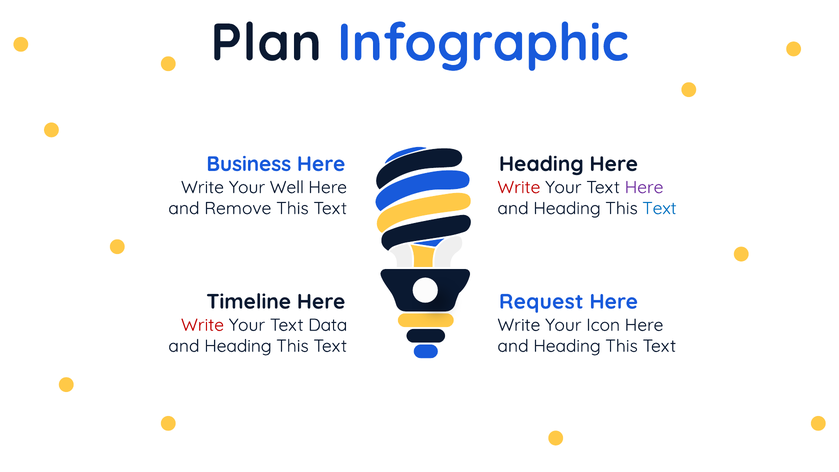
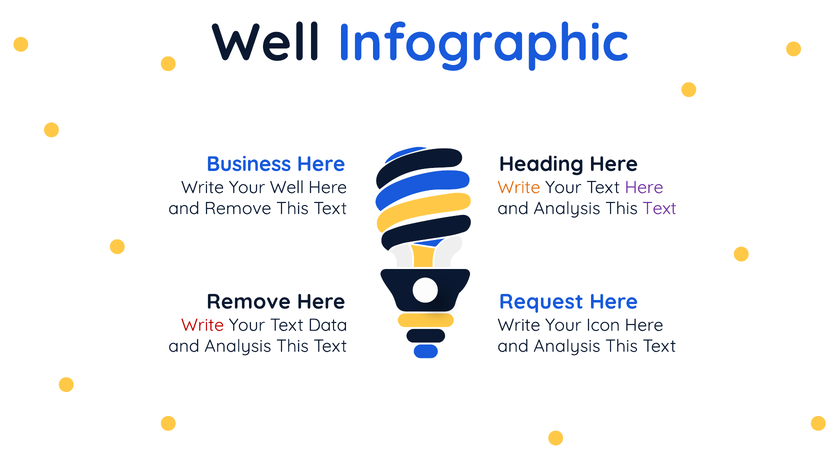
Plan at (266, 43): Plan -> Well
Write at (519, 187) colour: red -> orange
Heading at (567, 208): Heading -> Analysis
Text at (659, 208) colour: blue -> purple
Timeline at (249, 302): Timeline -> Remove
Heading at (238, 346): Heading -> Analysis
Heading at (567, 346): Heading -> Analysis
